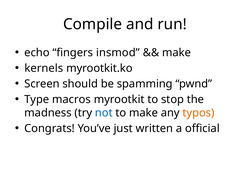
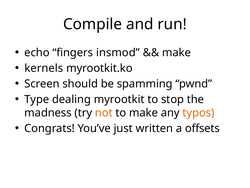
macros: macros -> dealing
not colour: blue -> orange
official: official -> offsets
